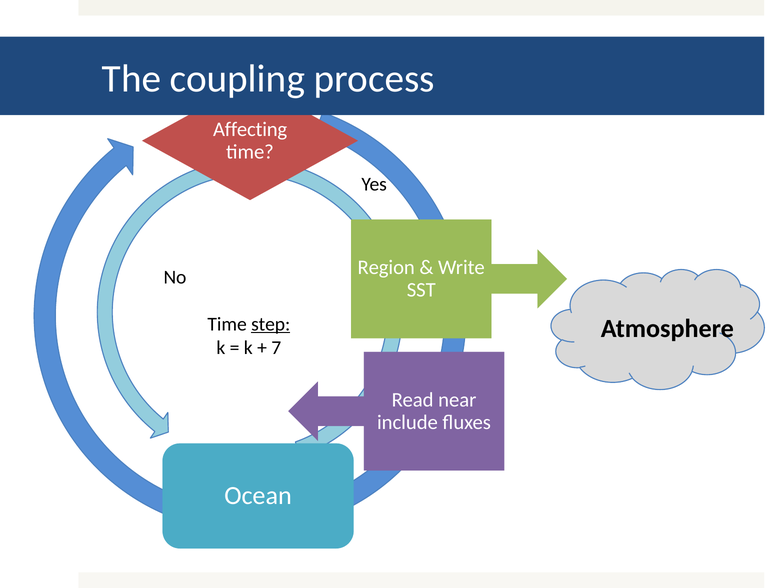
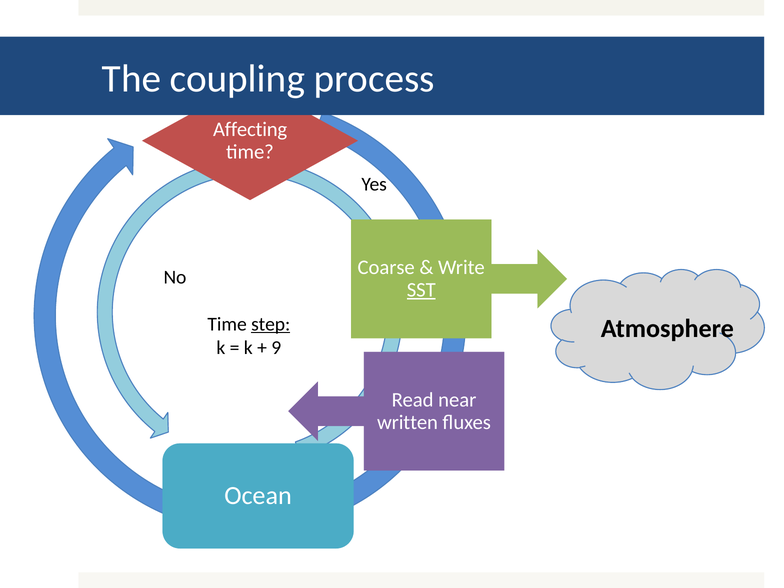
Region: Region -> Coarse
SST underline: none -> present
7: 7 -> 9
include: include -> written
